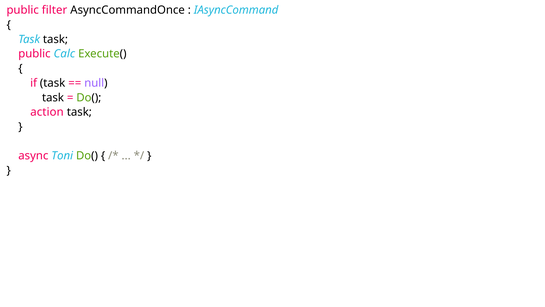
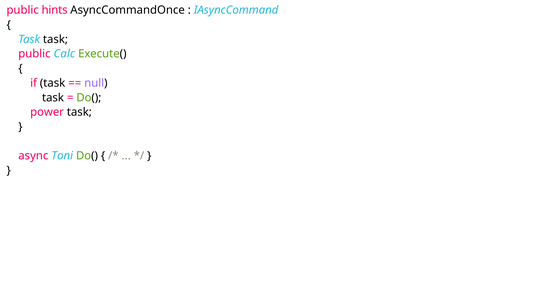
filter: filter -> hints
action: action -> power
